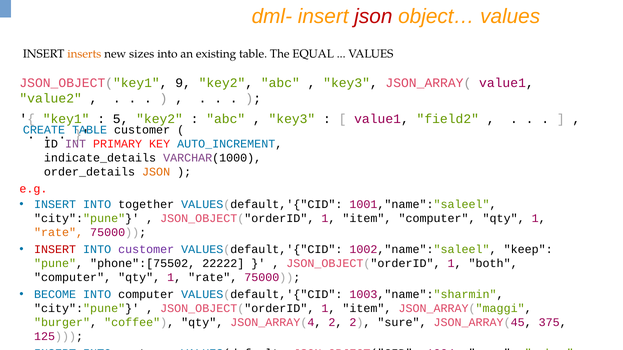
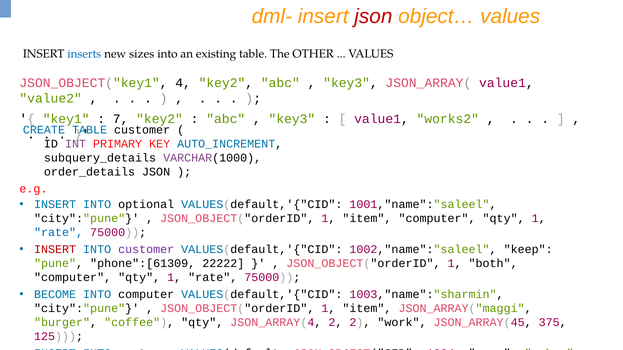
inserts colour: orange -> blue
EQUAL: EQUAL -> OTHER
9: 9 -> 4
5: 5 -> 7
field2: field2 -> works2
indicate_details: indicate_details -> subquery_details
JSON at (156, 172) colour: orange -> black
together: together -> optional
rate at (59, 233) colour: orange -> blue
phone":[75502: phone":[75502 -> phone":[61309
sure: sure -> work
